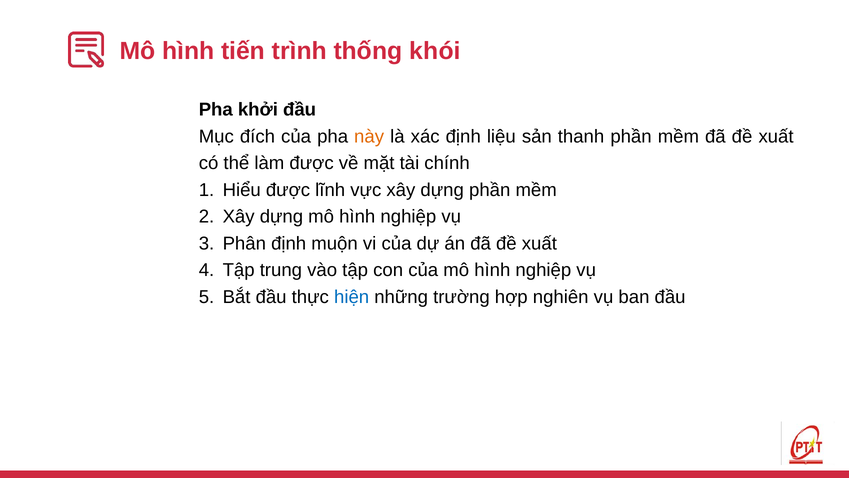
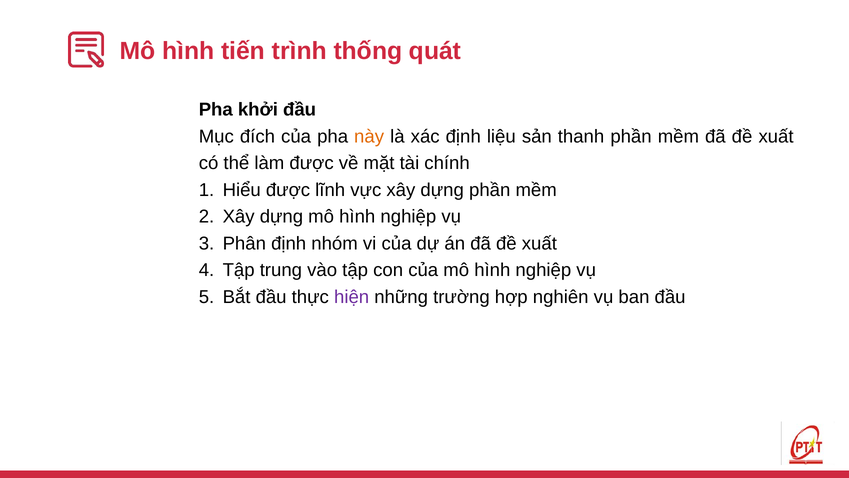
khói: khói -> quát
muộn: muộn -> nhóm
hiện colour: blue -> purple
